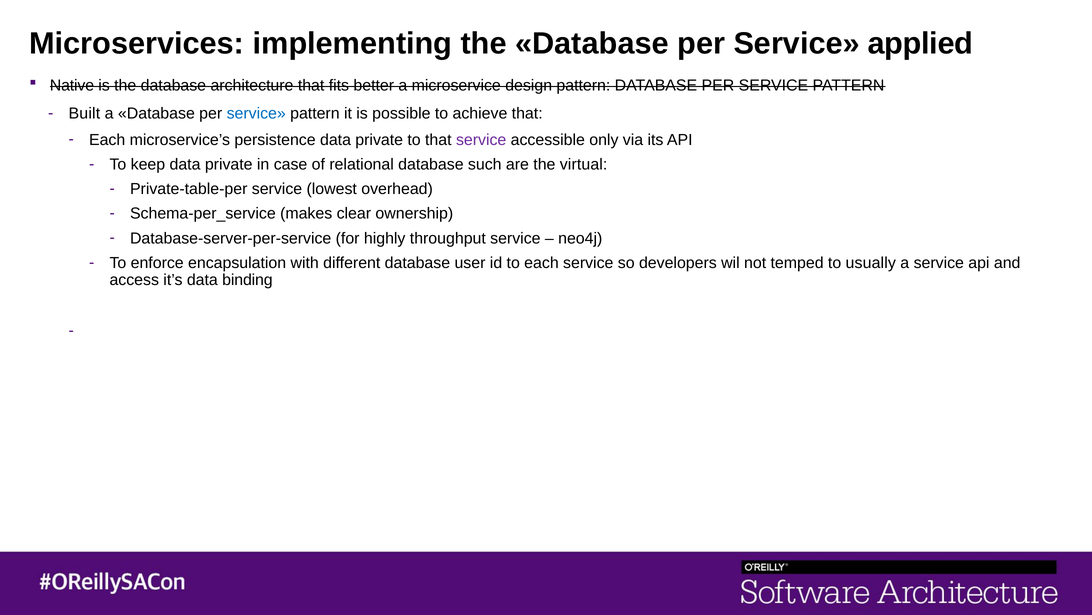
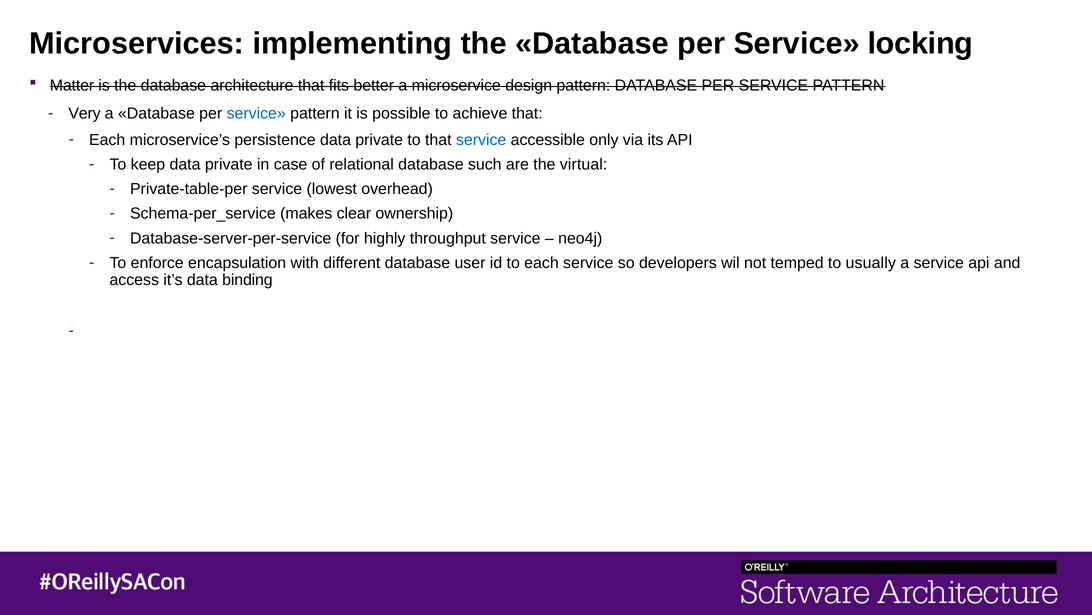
applied: applied -> locking
Native: Native -> Matter
Built: Built -> Very
service at (481, 140) colour: purple -> blue
